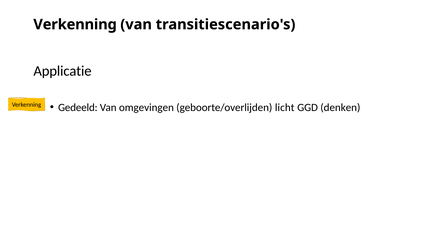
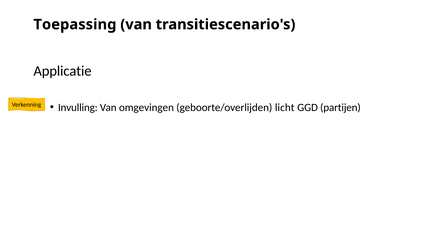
Verkenning at (75, 24): Verkenning -> Toepassing
Gedeeld: Gedeeld -> Invulling
denken: denken -> partijen
